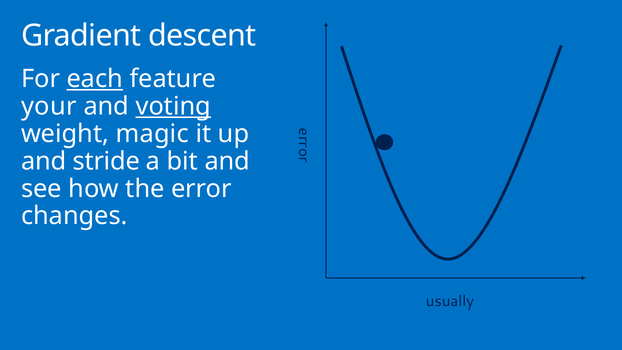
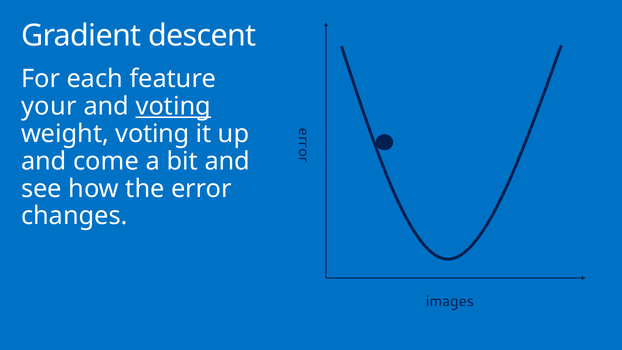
each underline: present -> none
weight magic: magic -> voting
stride: stride -> come
usually: usually -> images
